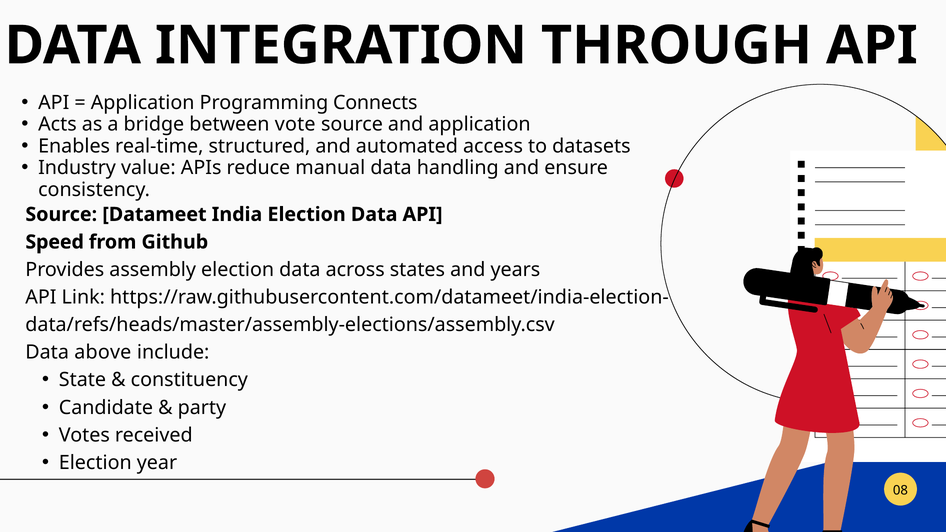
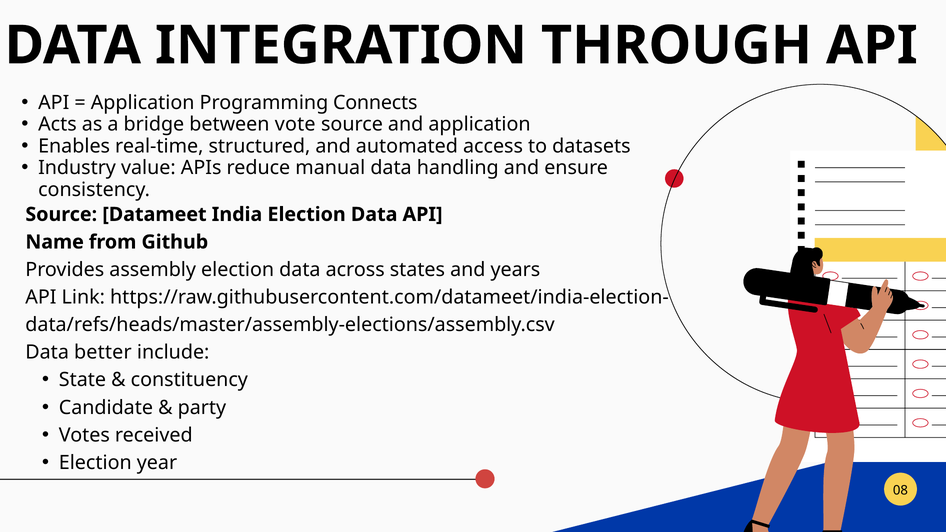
Speed: Speed -> Name
above: above -> better
